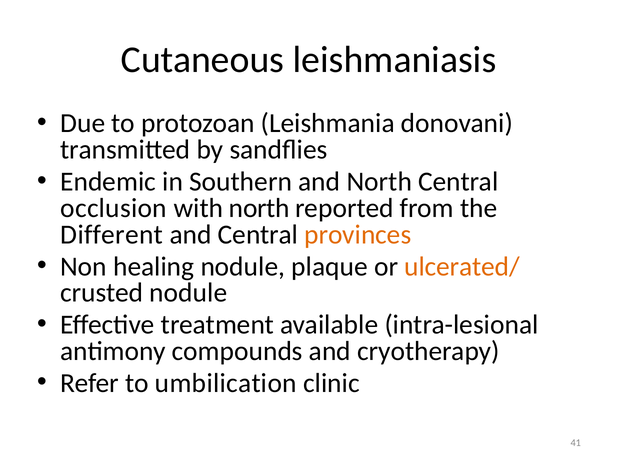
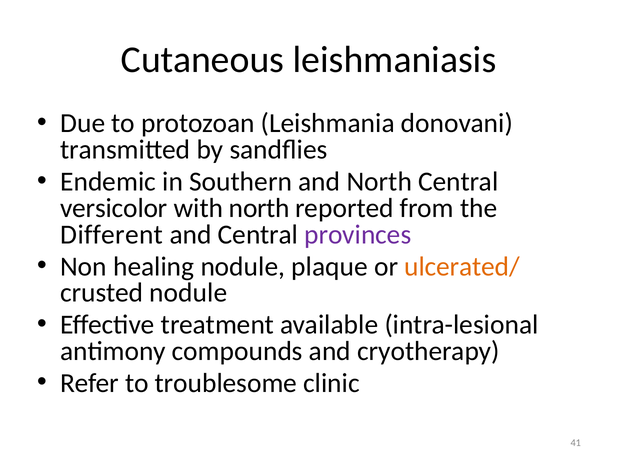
occlusion: occlusion -> versicolor
provinces colour: orange -> purple
umbilication: umbilication -> troublesome
